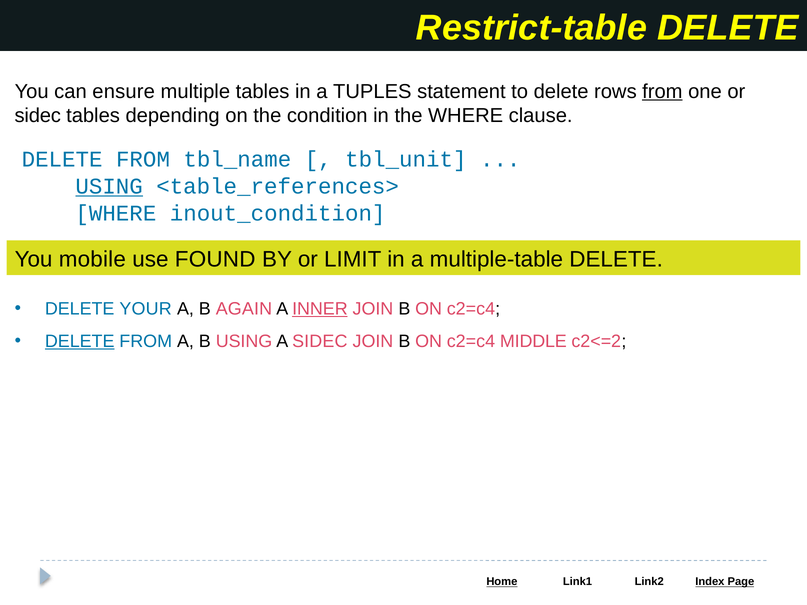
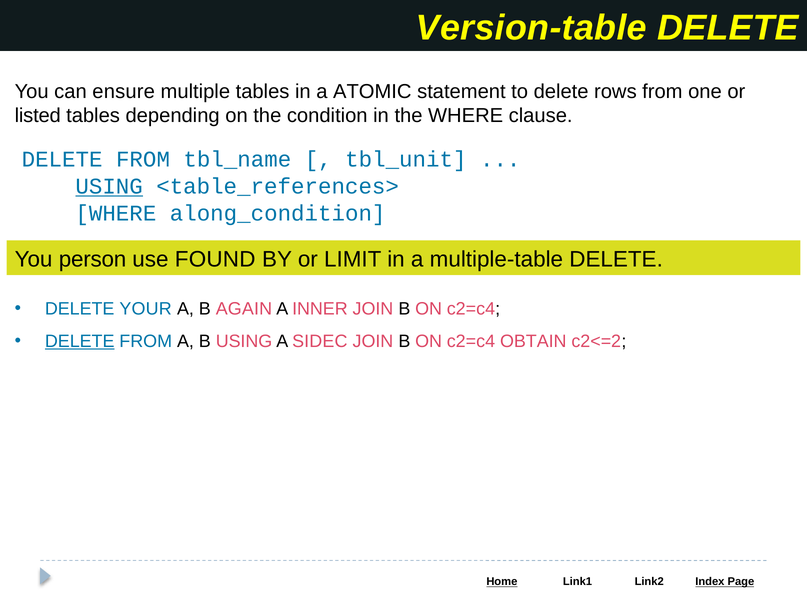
Restrict-table: Restrict-table -> Version-table
TUPLES: TUPLES -> ATOMIC
from at (662, 91) underline: present -> none
sidec at (38, 116): sidec -> listed
inout_condition: inout_condition -> along_condition
mobile: mobile -> person
INNER underline: present -> none
MIDDLE: MIDDLE -> OBTAIN
